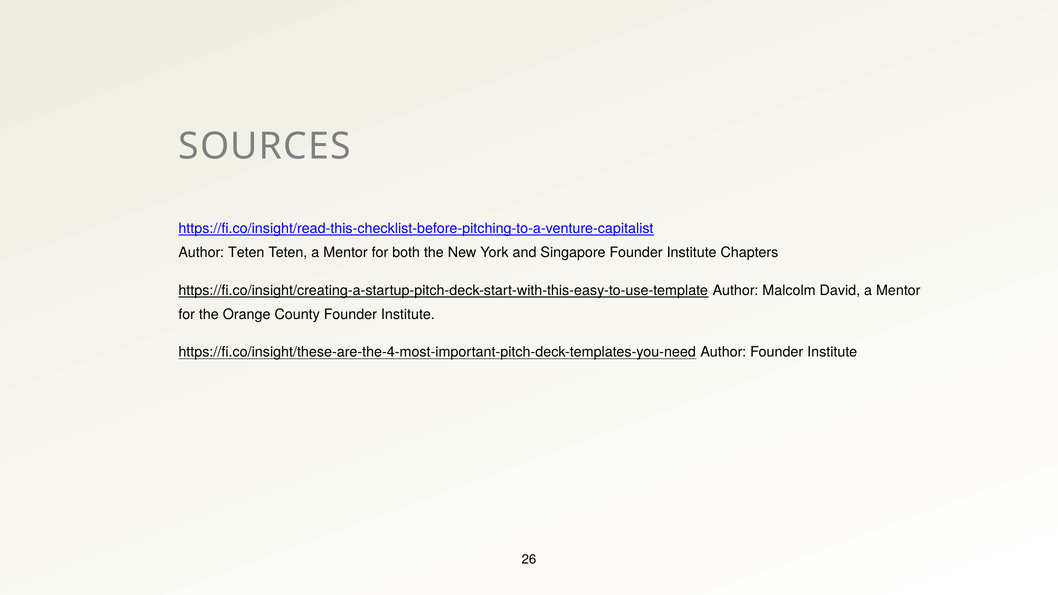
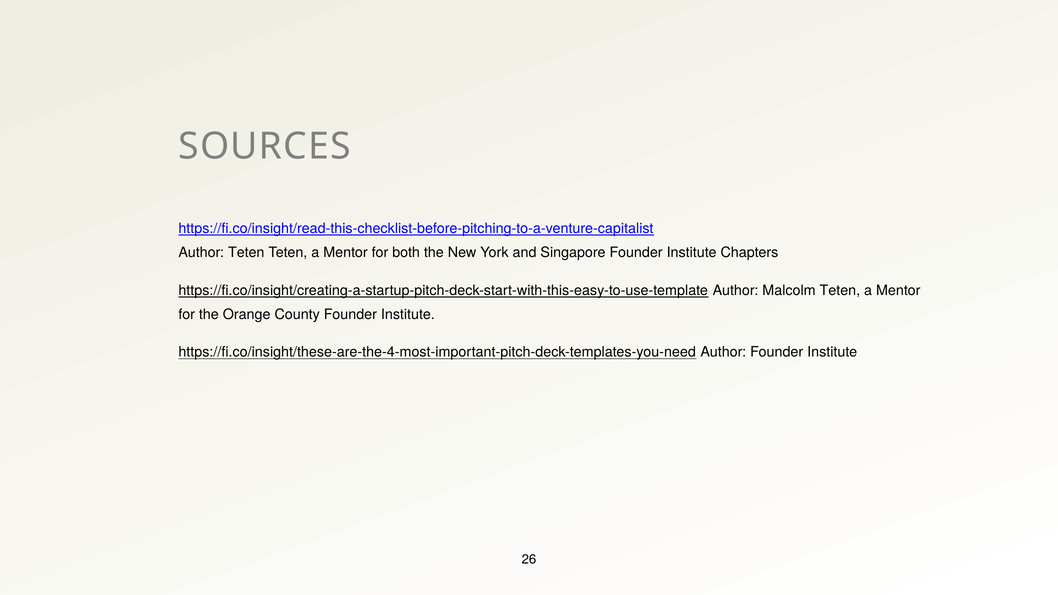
Malcolm David: David -> Teten
